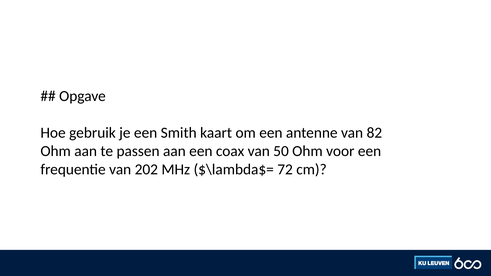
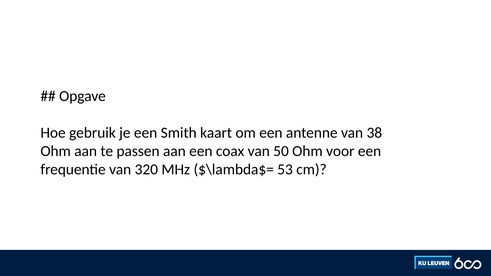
82: 82 -> 38
202: 202 -> 320
72: 72 -> 53
